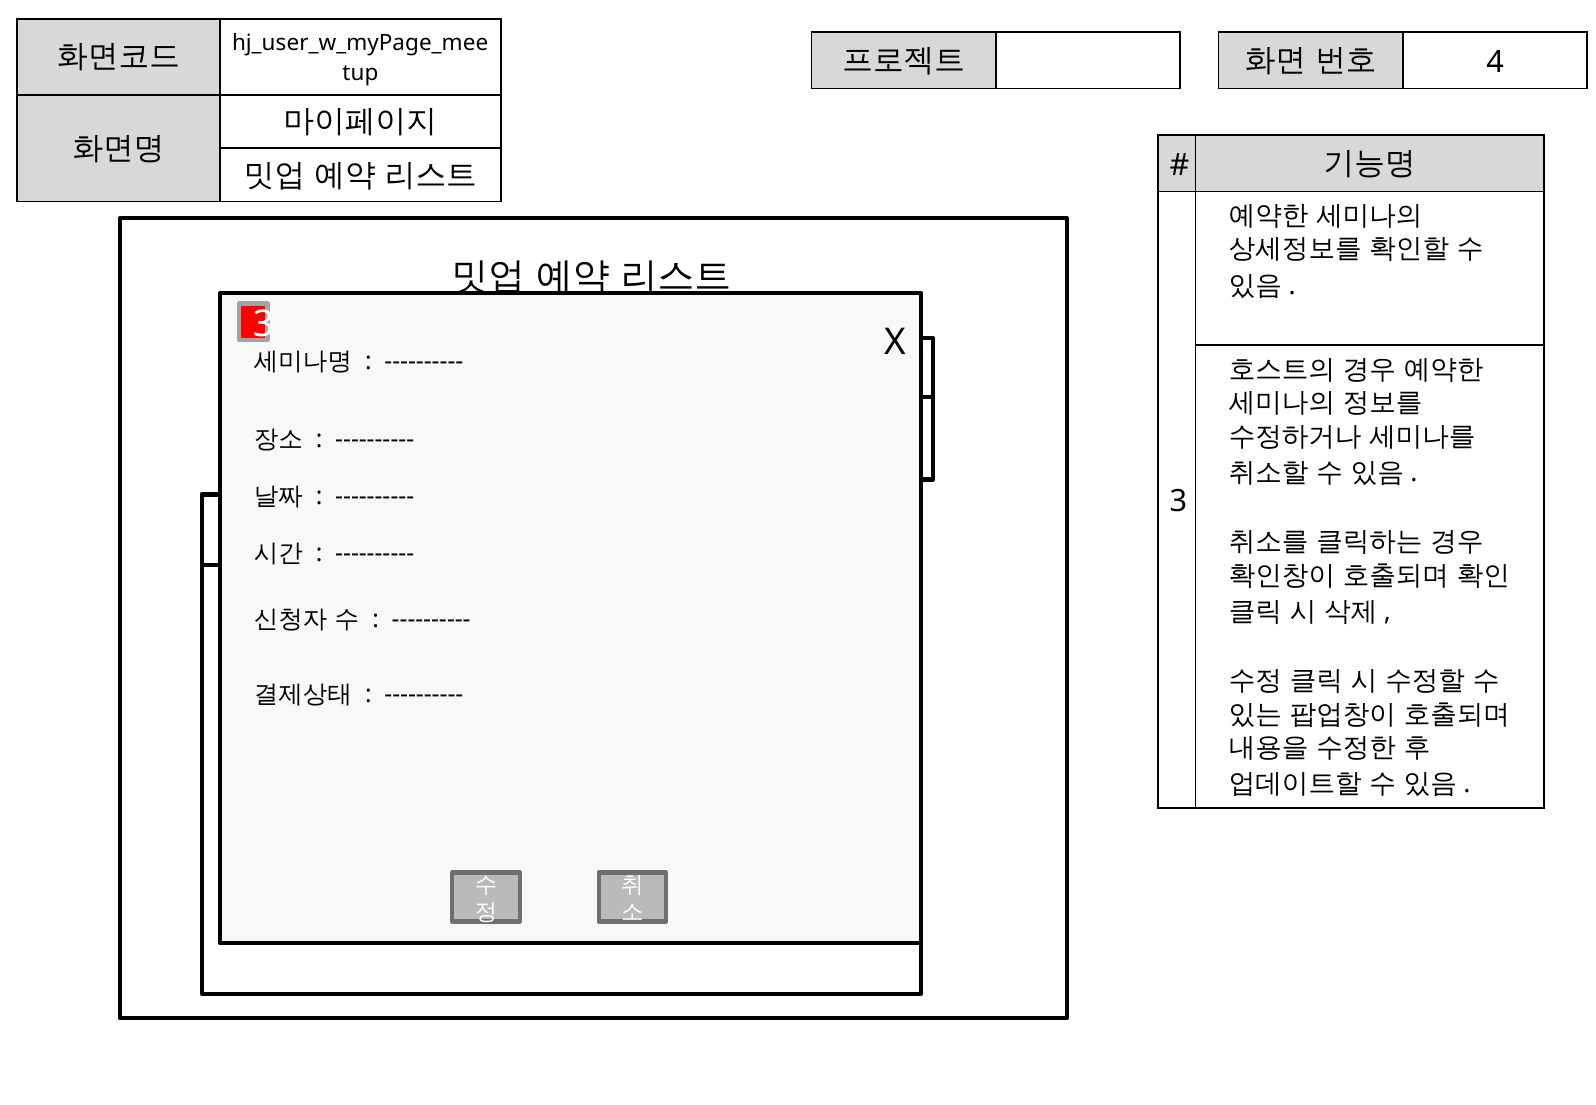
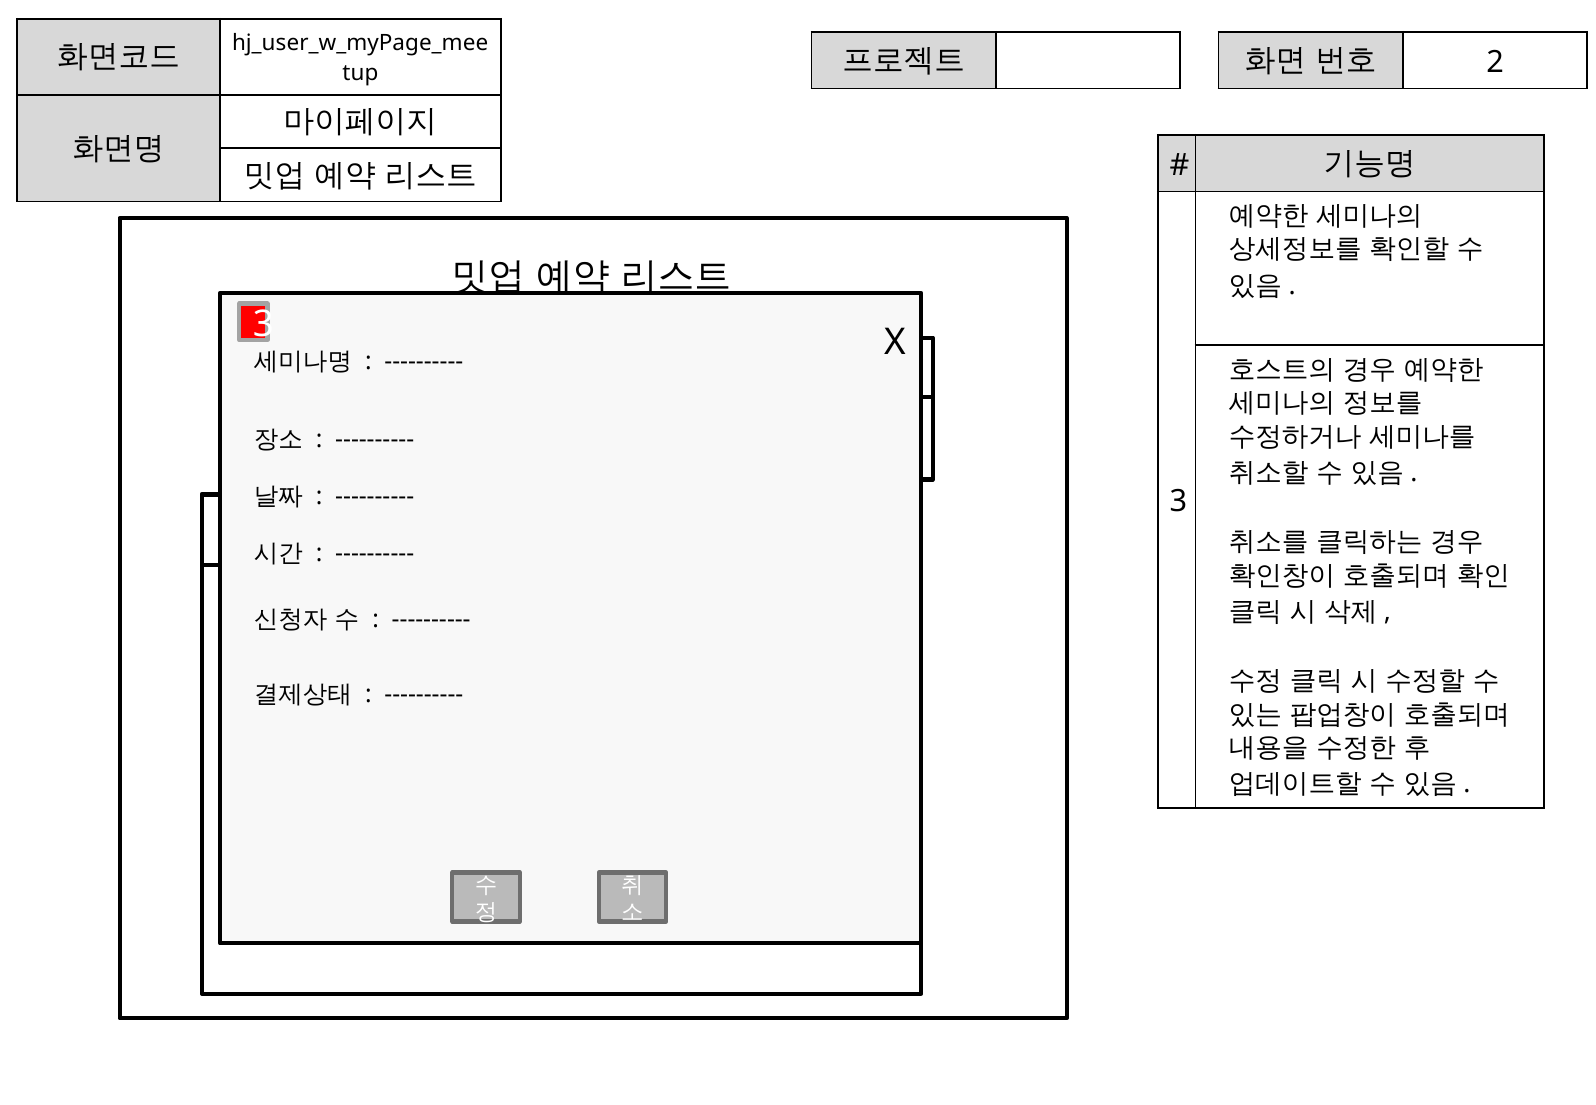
4: 4 -> 2
